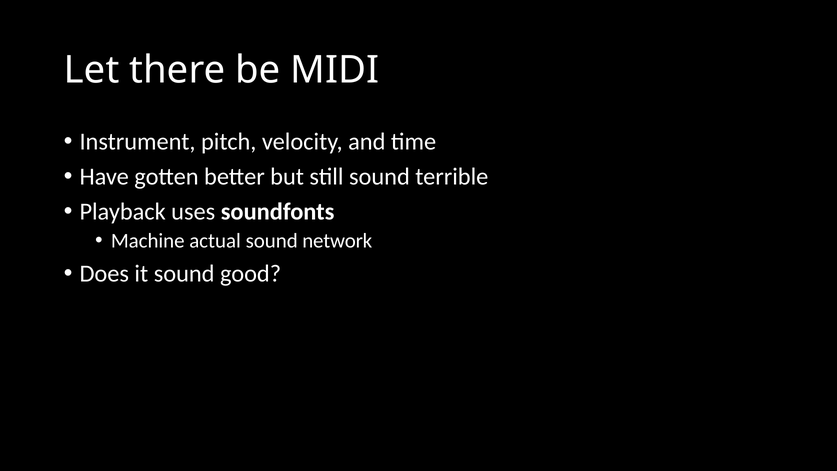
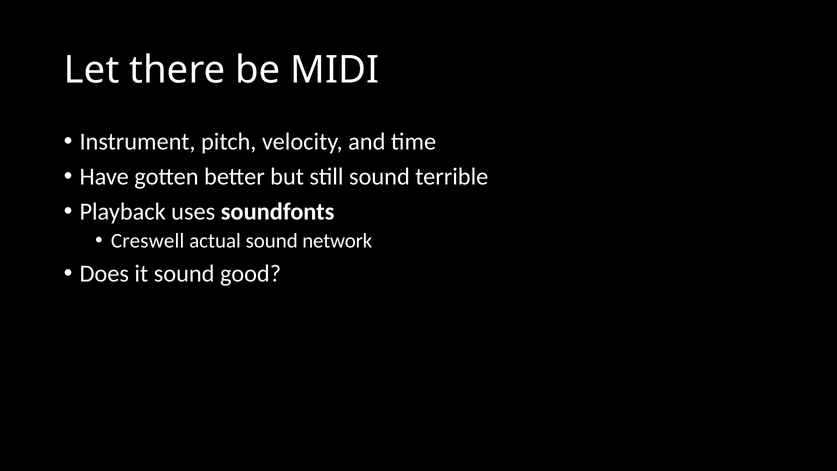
Machine: Machine -> Creswell
